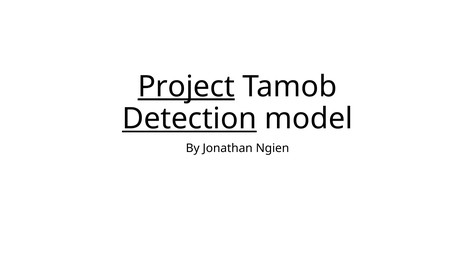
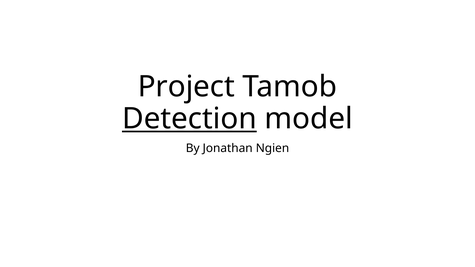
Project underline: present -> none
